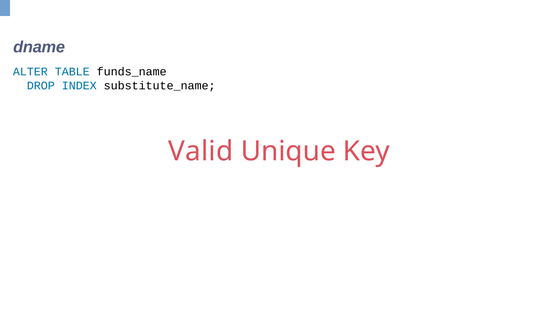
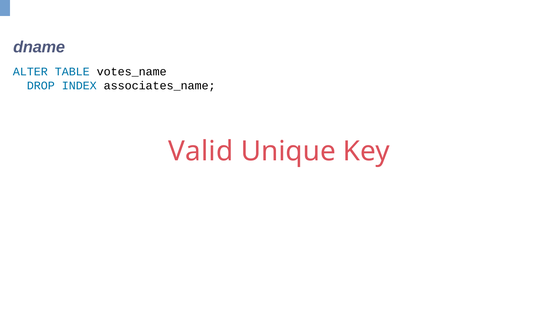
funds_name: funds_name -> votes_name
substitute_name: substitute_name -> associates_name
